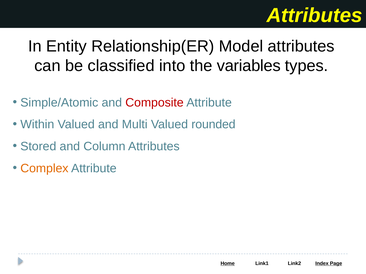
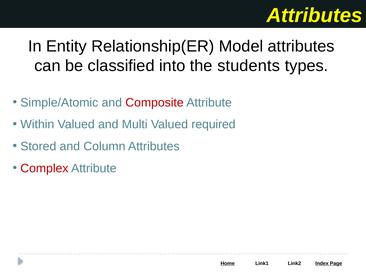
variables: variables -> students
rounded: rounded -> required
Complex colour: orange -> red
